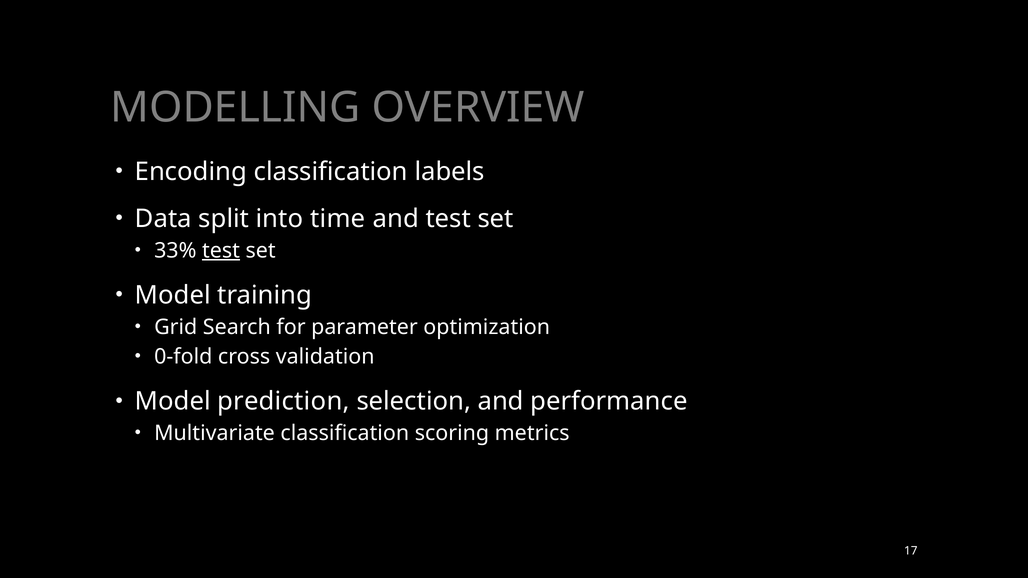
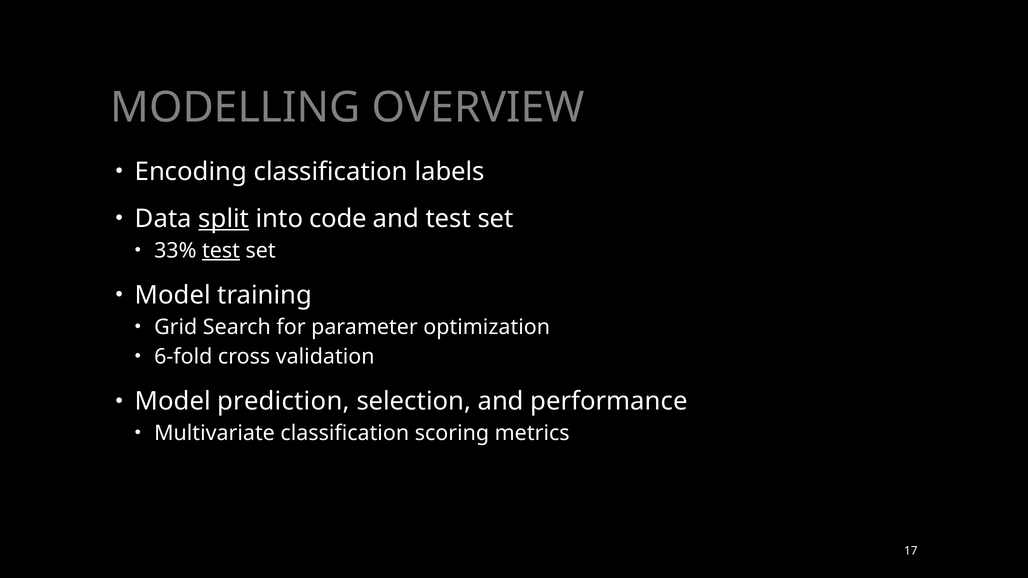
split underline: none -> present
time: time -> code
0-fold: 0-fold -> 6-fold
